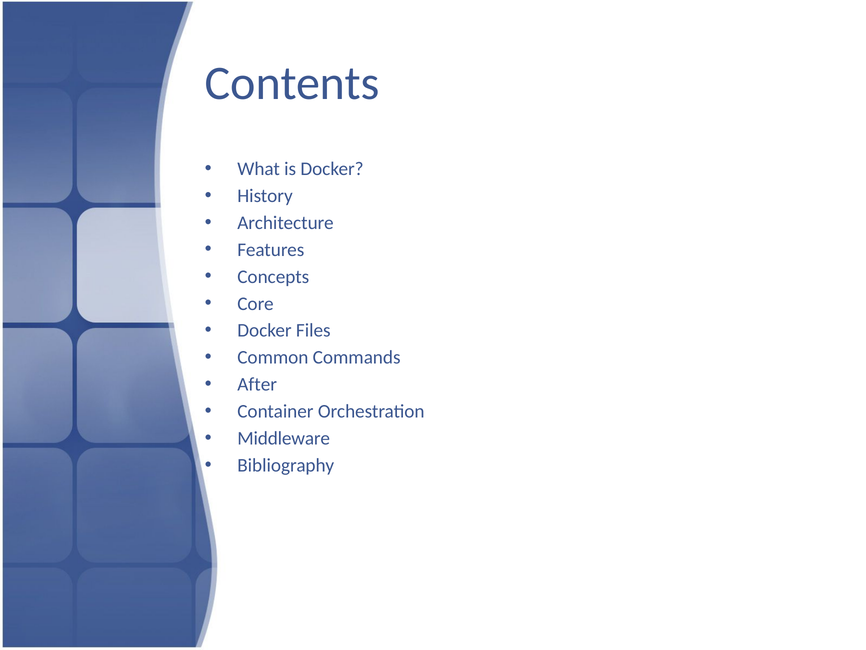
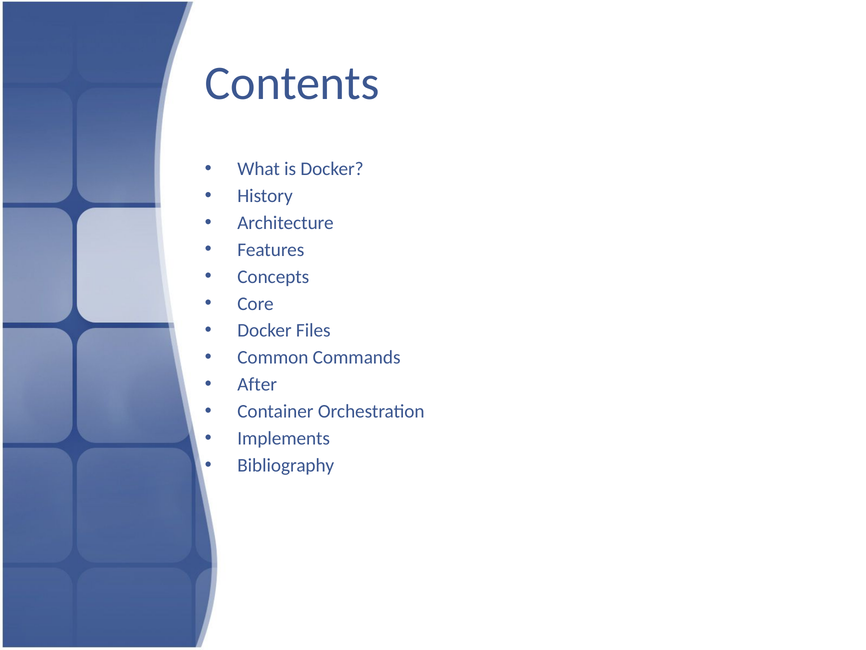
Middleware: Middleware -> Implements
